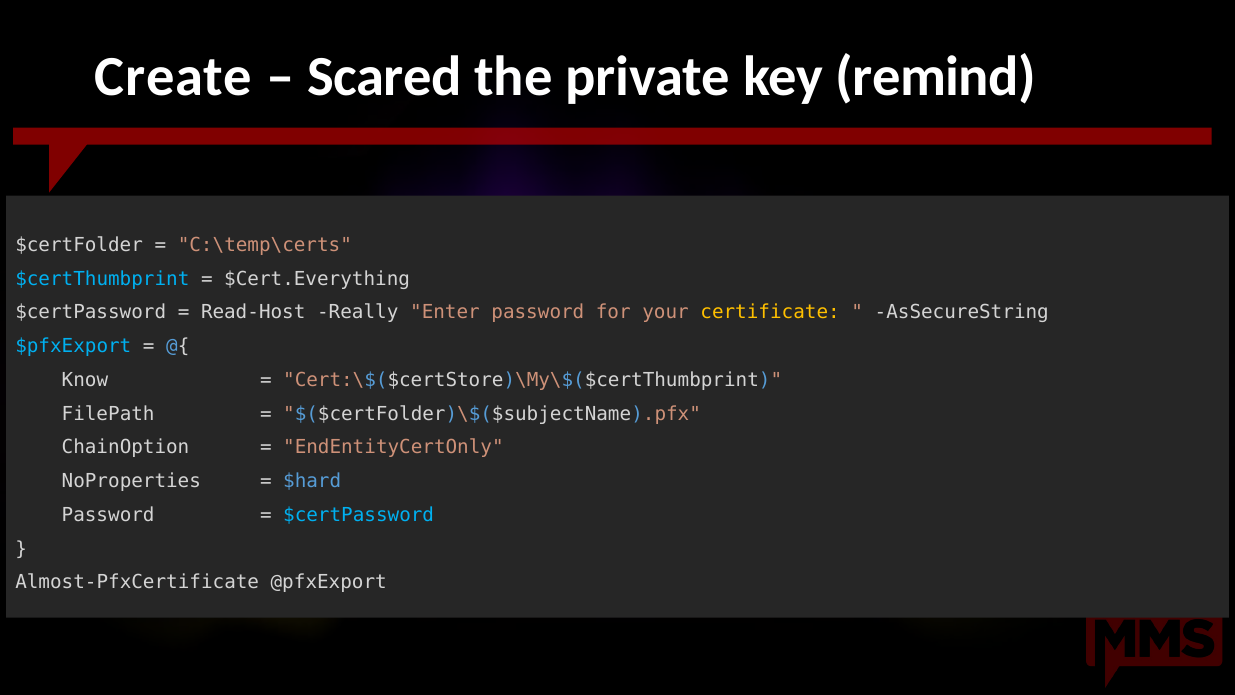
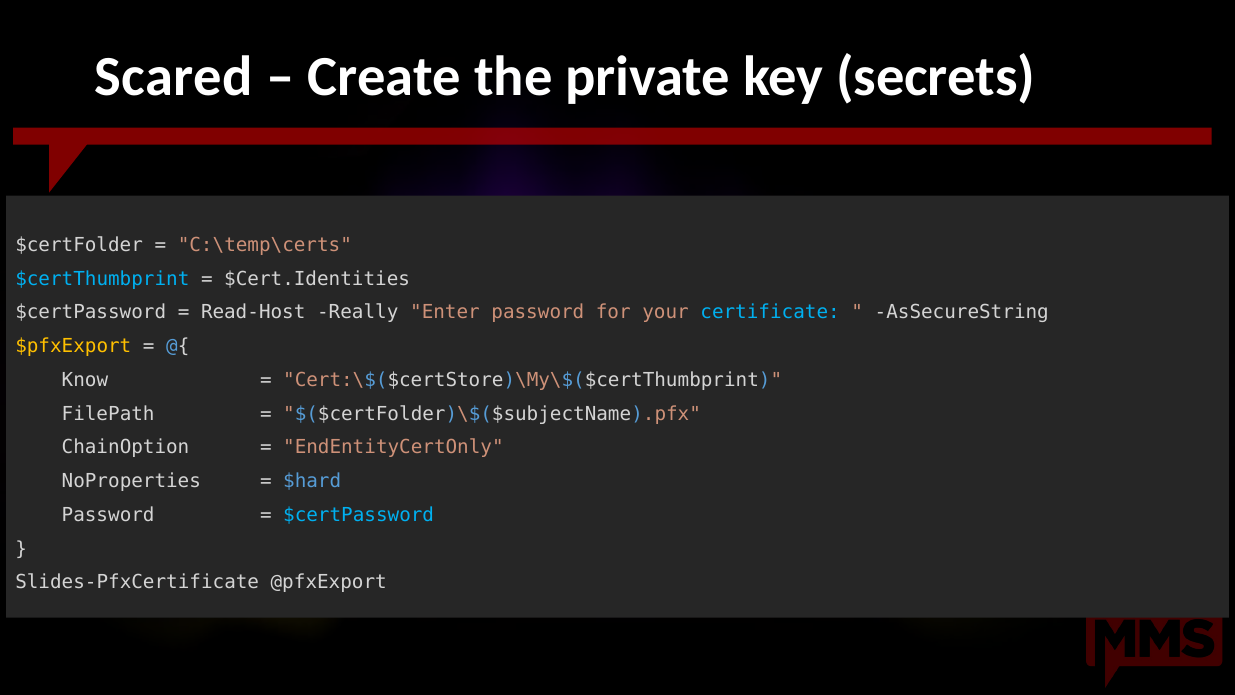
Create: Create -> Scared
Scared: Scared -> Create
remind: remind -> secrets
$Cert.Everything: $Cert.Everything -> $Cert.Identities
certificate colour: yellow -> light blue
$pfxExport colour: light blue -> yellow
Almost-PfxCertificate: Almost-PfxCertificate -> Slides-PfxCertificate
